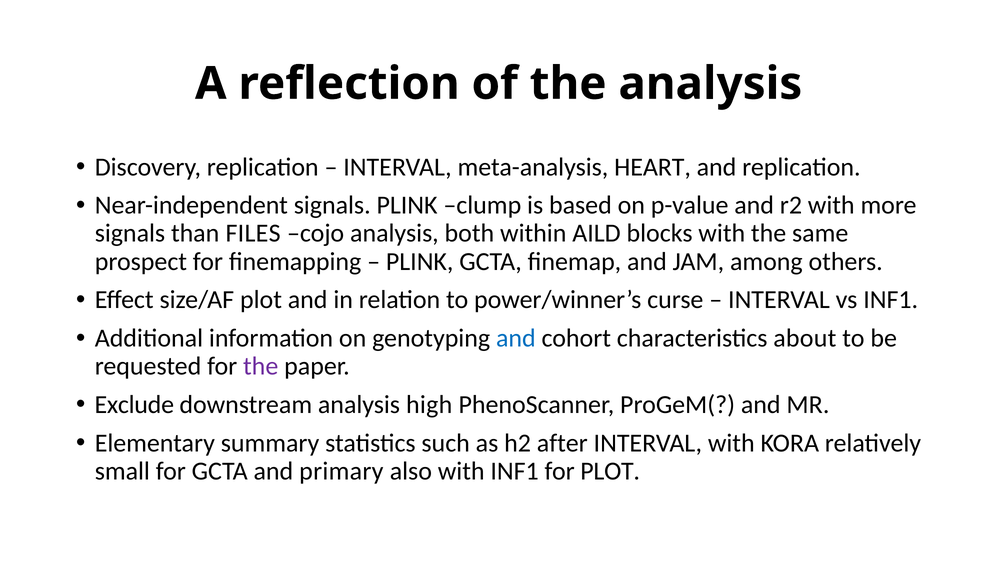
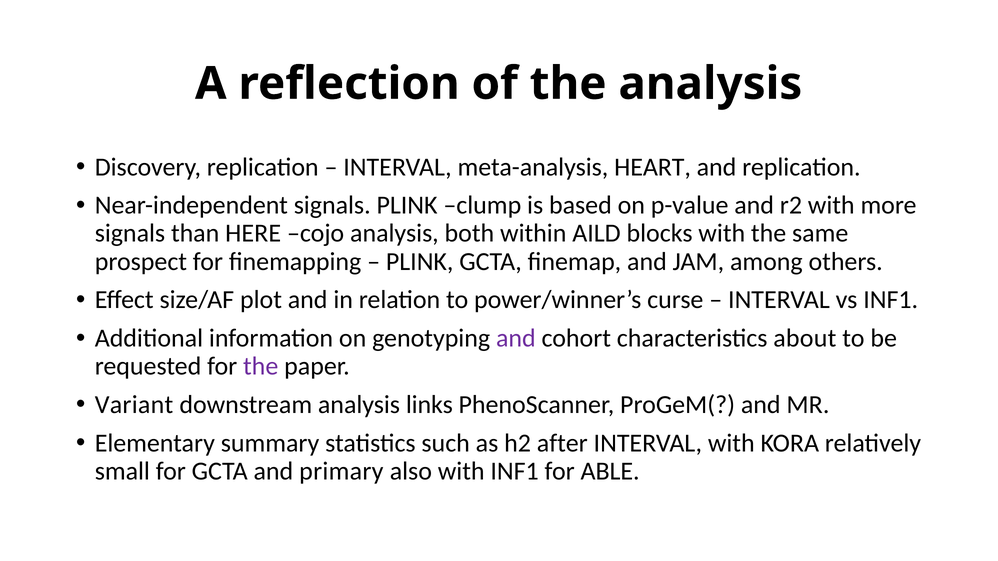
FILES: FILES -> HERE
and at (516, 339) colour: blue -> purple
Exclude: Exclude -> Variant
high: high -> links
for PLOT: PLOT -> ABLE
